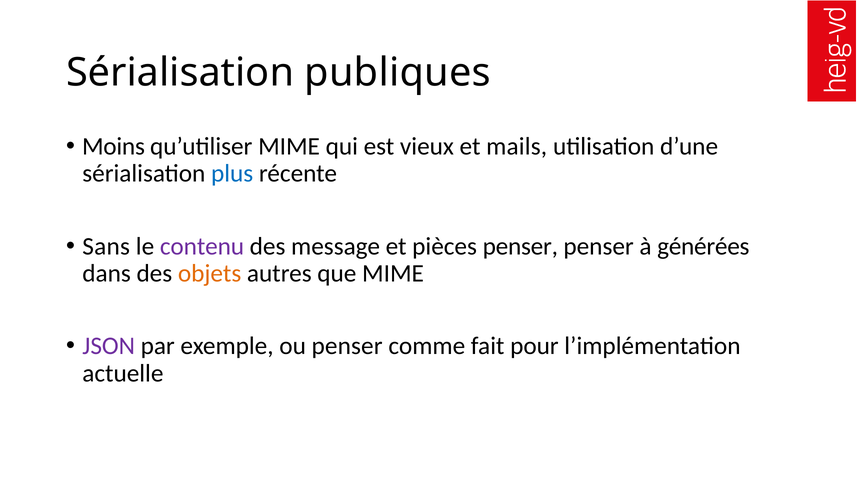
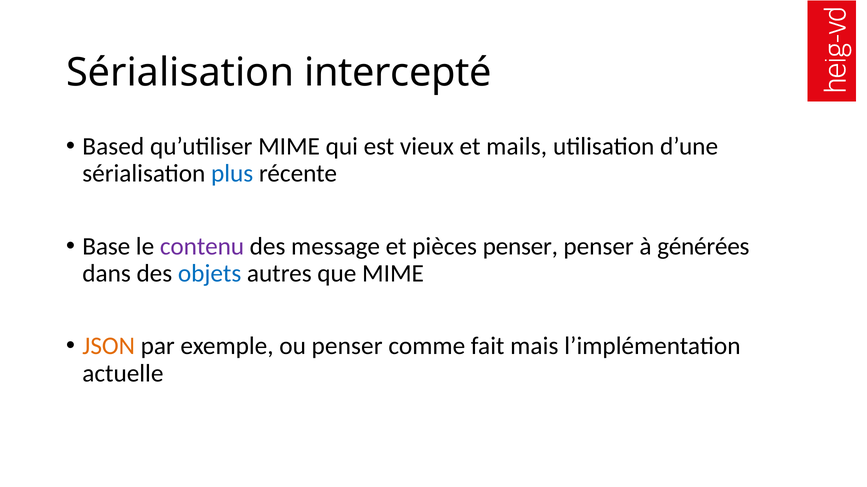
publiques: publiques -> intercepté
Moins: Moins -> Based
Sans: Sans -> Base
objets colour: orange -> blue
JSON colour: purple -> orange
pour: pour -> mais
